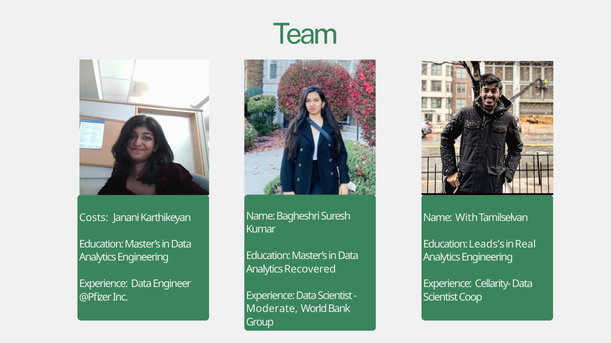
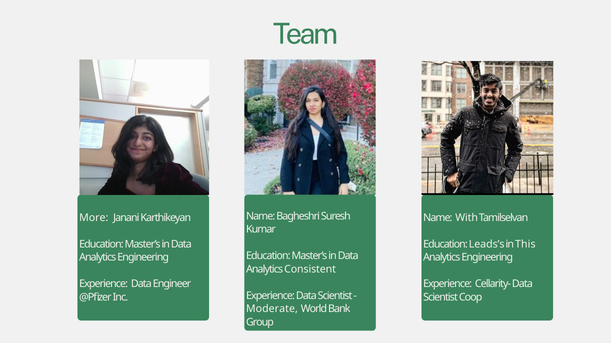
Costs: Costs -> More
Real: Real -> This
Recovered: Recovered -> Consistent
